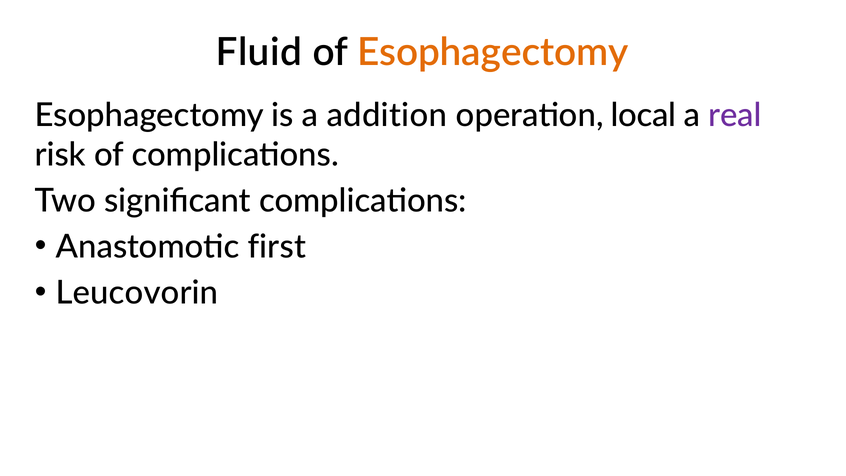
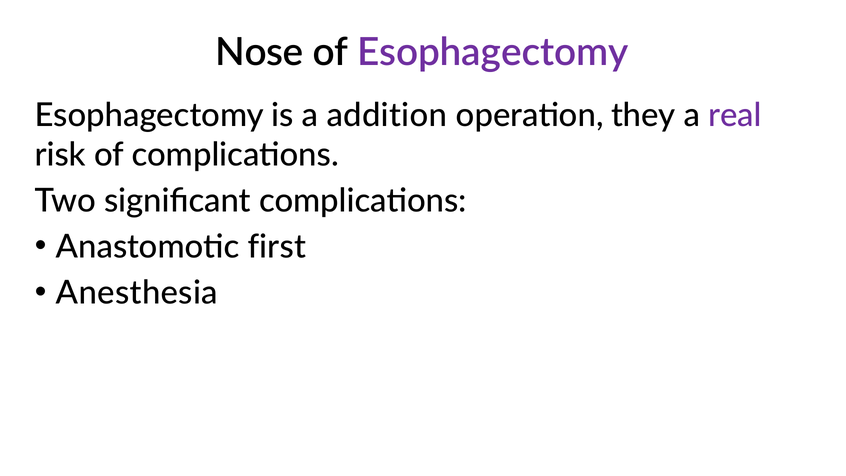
Fluid: Fluid -> Nose
Esophagectomy at (493, 52) colour: orange -> purple
local: local -> they
Leucovorin: Leucovorin -> Anesthesia
